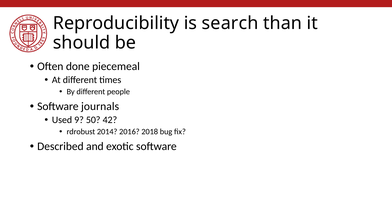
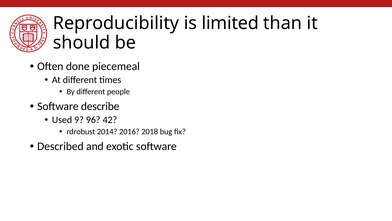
search: search -> limited
journals: journals -> describe
50: 50 -> 96
